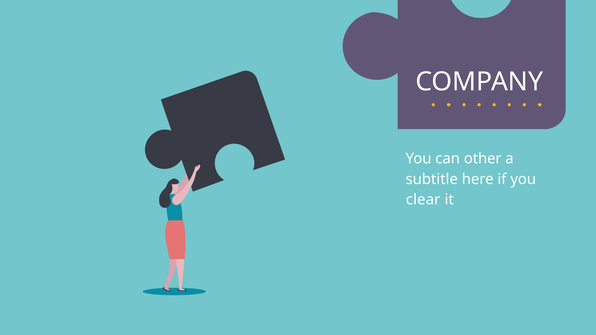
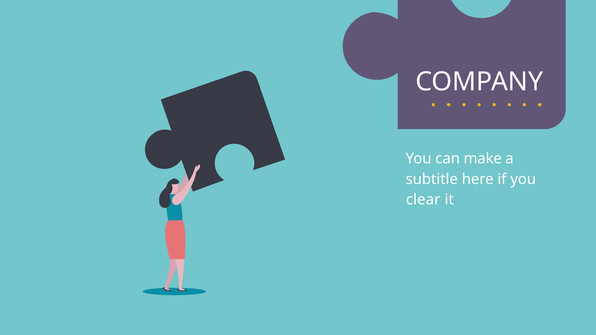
other: other -> make
